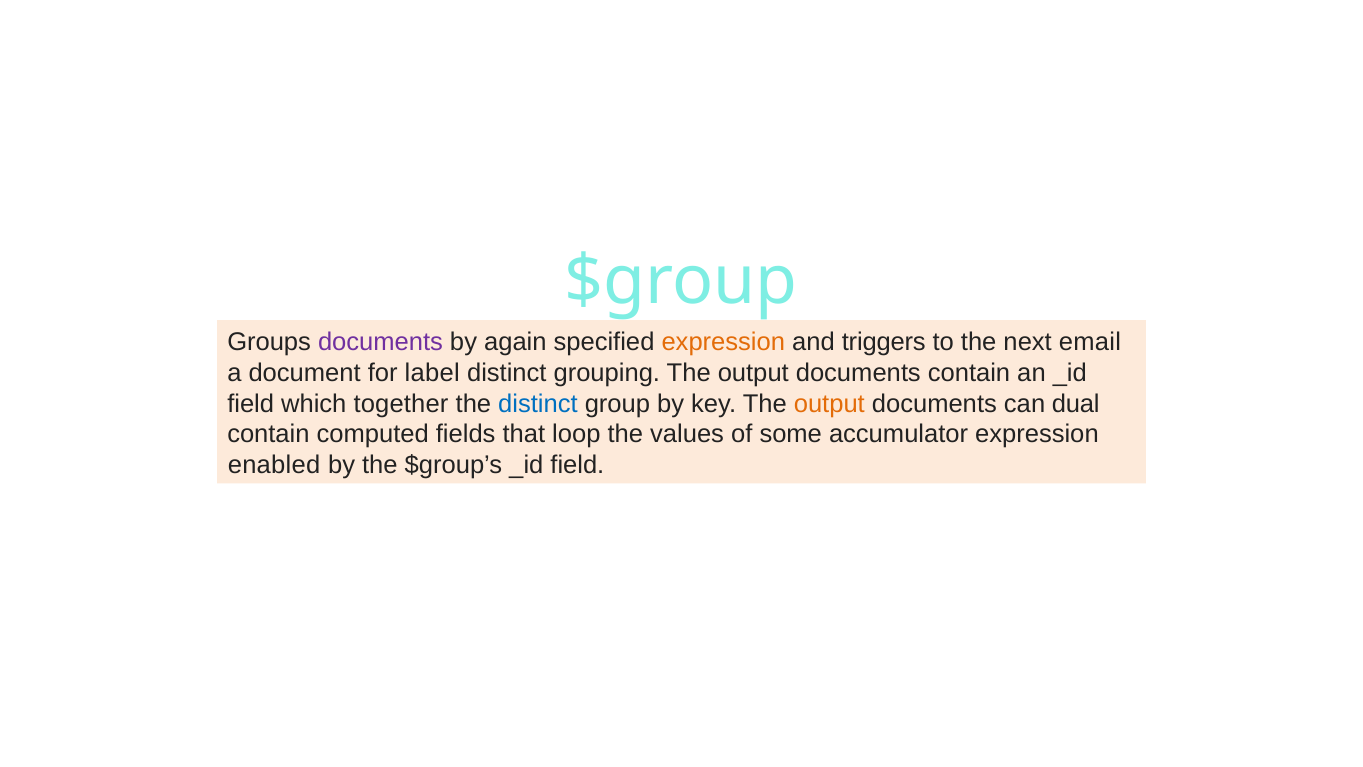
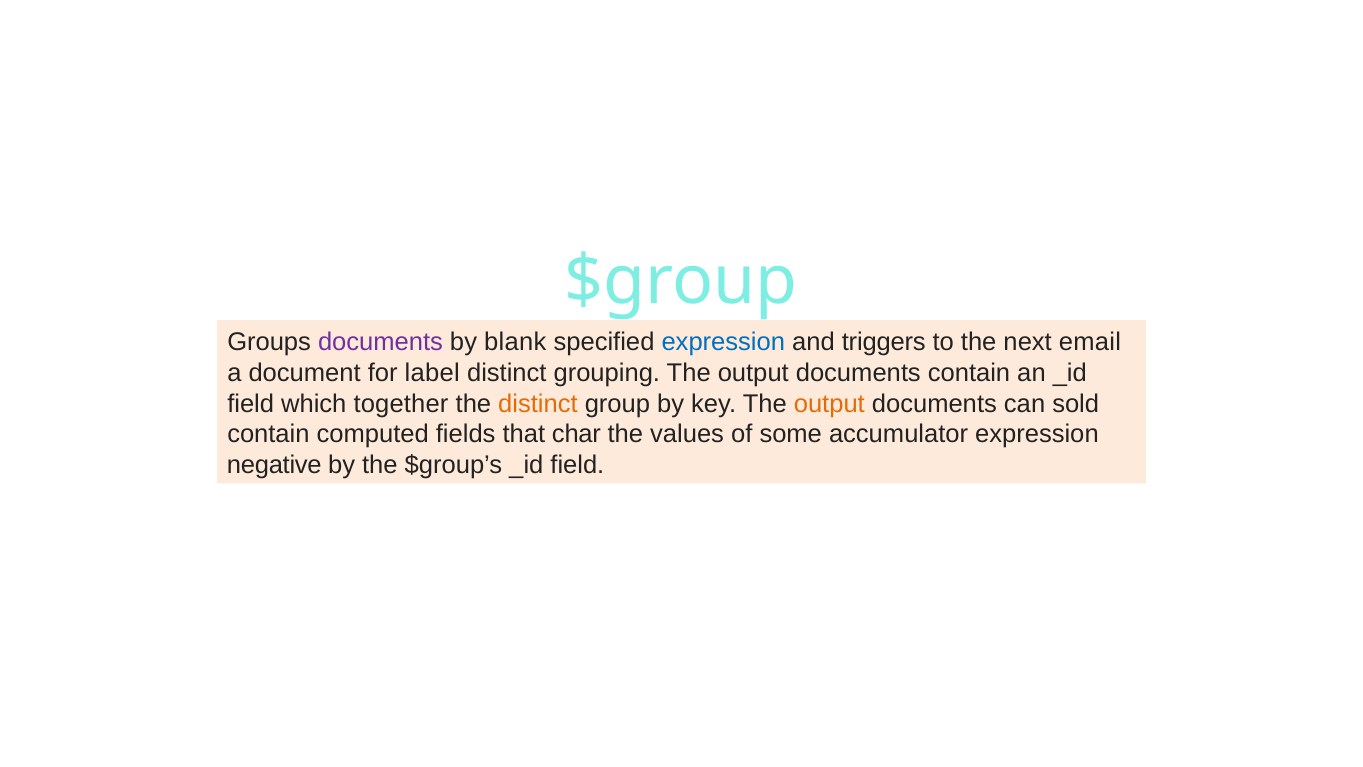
again: again -> blank
expression at (723, 342) colour: orange -> blue
distinct at (538, 403) colour: blue -> orange
dual: dual -> sold
loop: loop -> char
enabled: enabled -> negative
